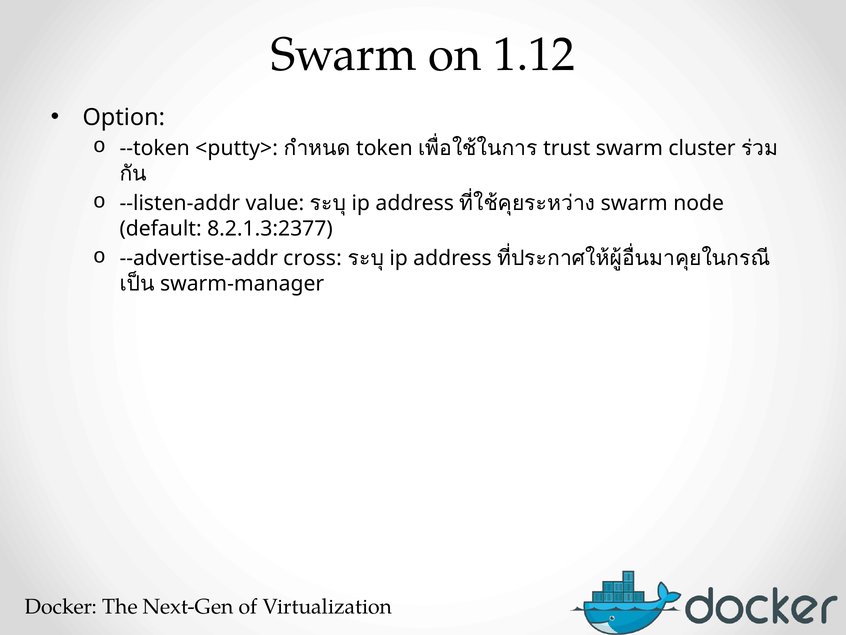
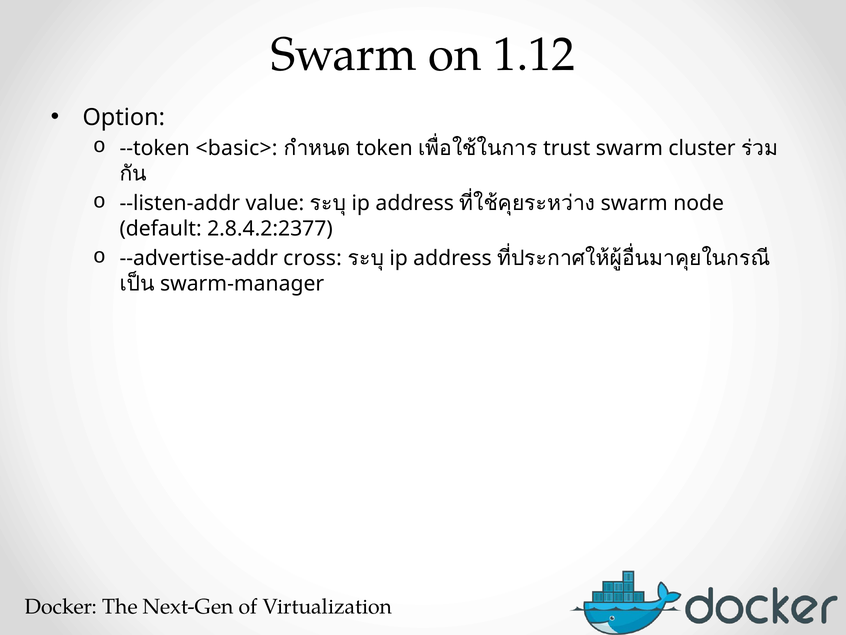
<putty>: <putty> -> <basic>
8.2.1.3:2377: 8.2.1.3:2377 -> 2.8.4.2:2377
